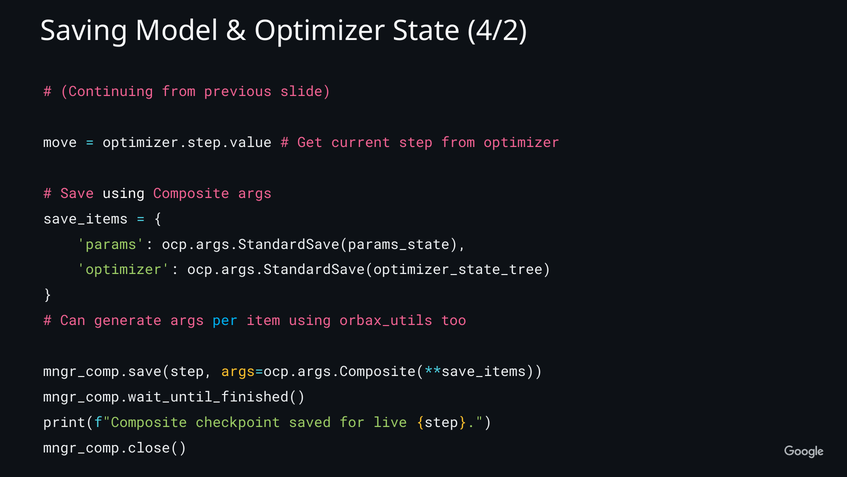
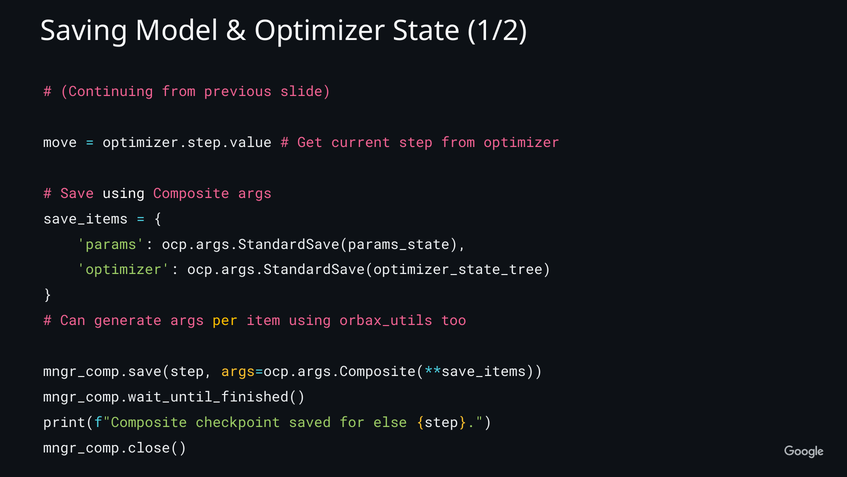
4/2: 4/2 -> 1/2
per colour: light blue -> yellow
live: live -> else
